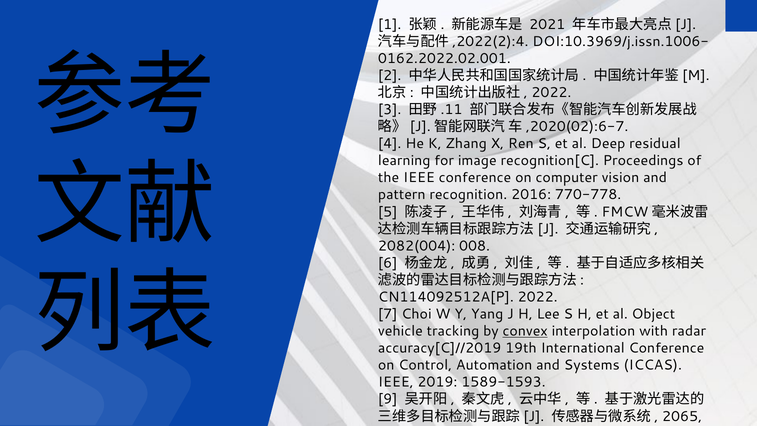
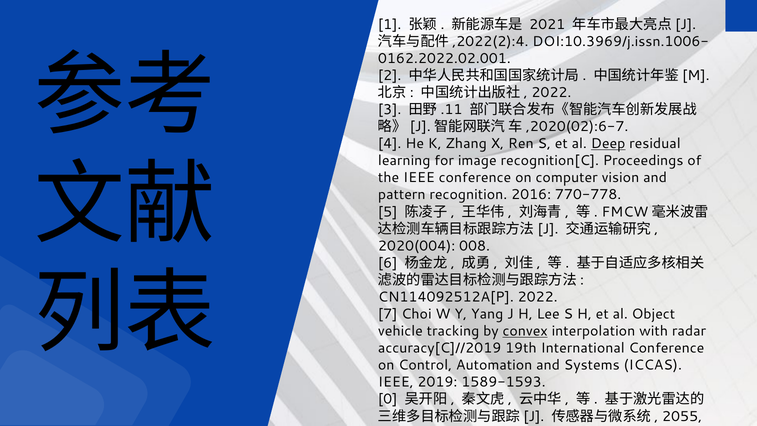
Deep underline: none -> present
2082(004: 2082(004 -> 2020(004
9: 9 -> 0
2065: 2065 -> 2055
